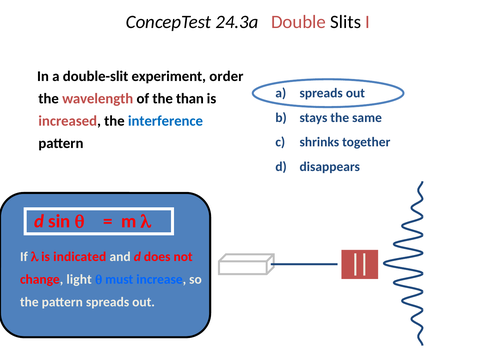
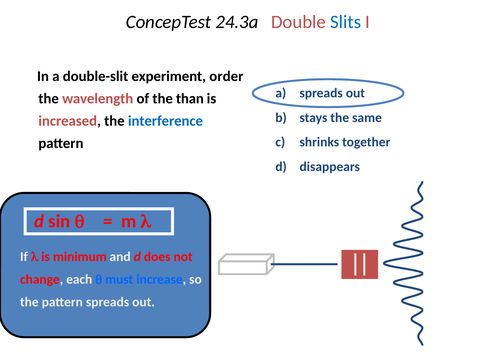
Slits colour: black -> blue
indicated: indicated -> minimum
light: light -> each
